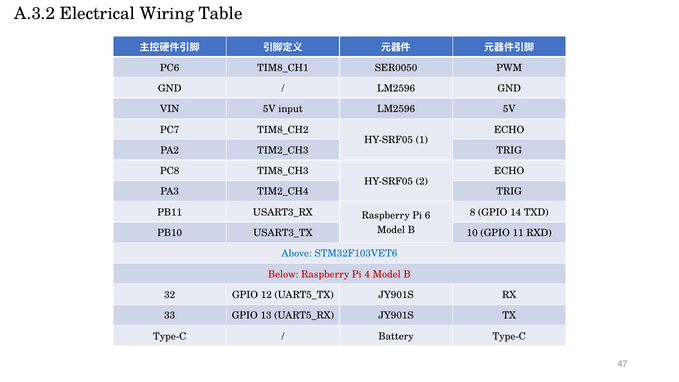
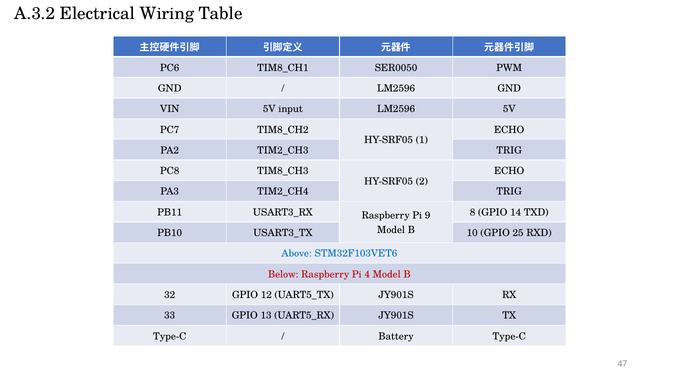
6: 6 -> 9
11: 11 -> 25
